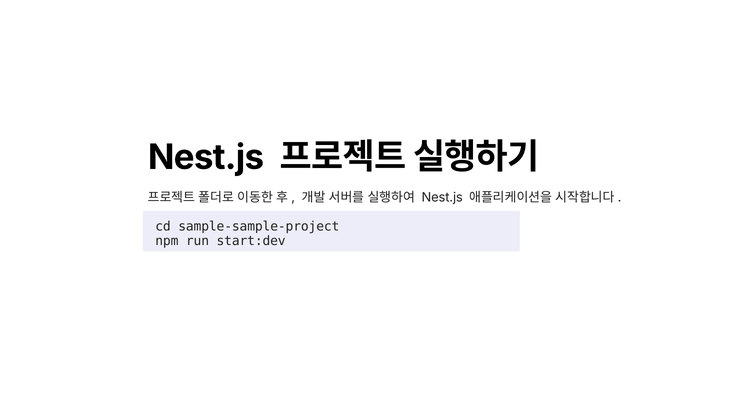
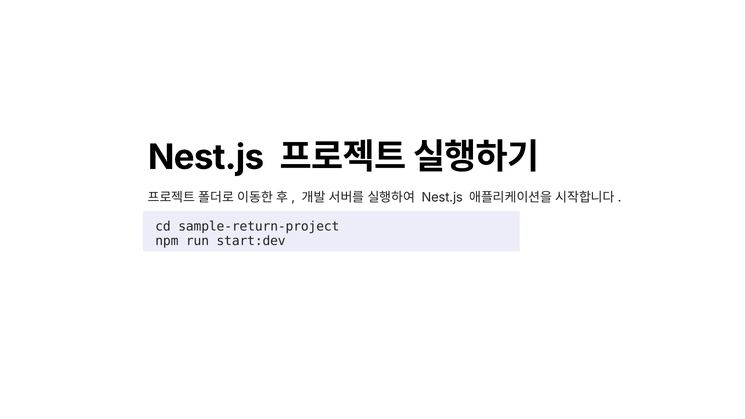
sample-sample-project: sample-sample-project -> sample-return-project
